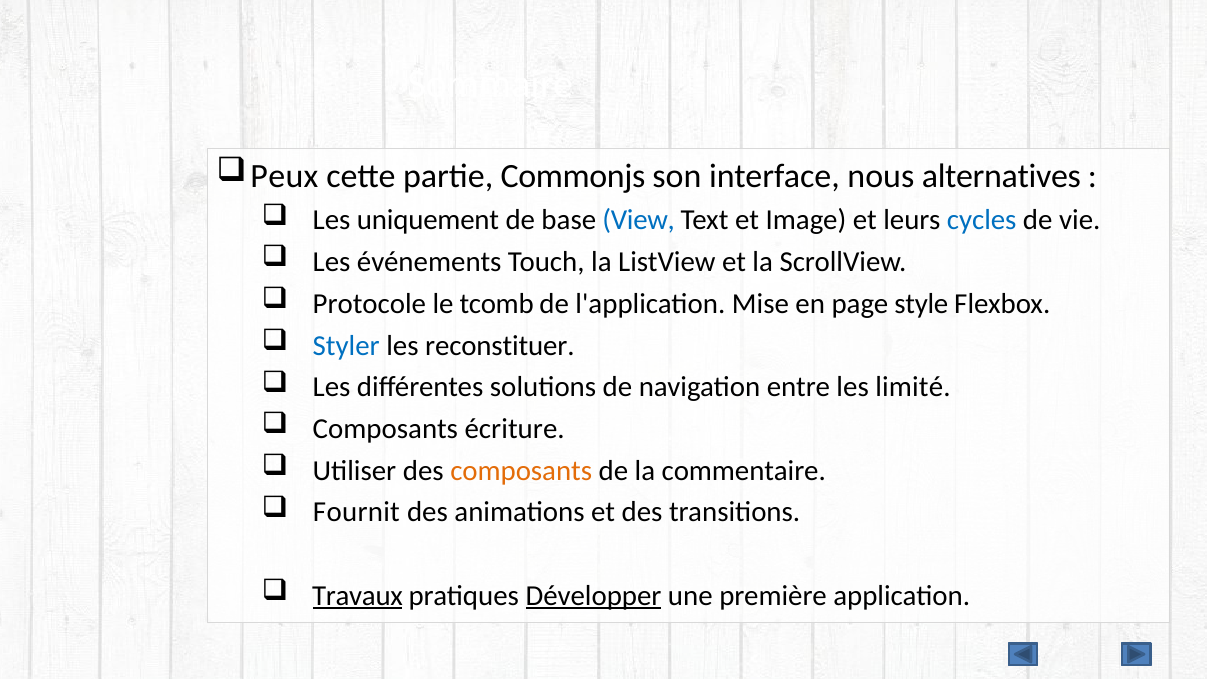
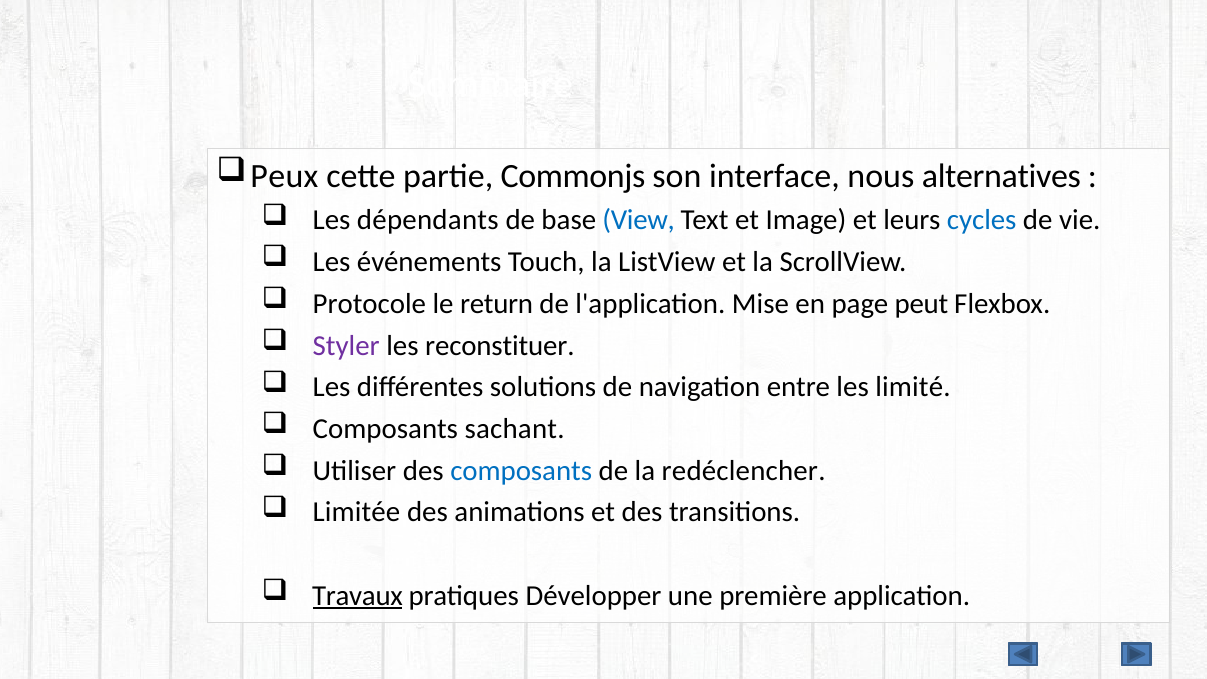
uniquement: uniquement -> dépendants
tcomb: tcomb -> return
style: style -> peut
Styler colour: blue -> purple
écriture: écriture -> sachant
composants at (521, 471) colour: orange -> blue
commentaire: commentaire -> redéclencher
Fournit: Fournit -> Limitée
Développer underline: present -> none
